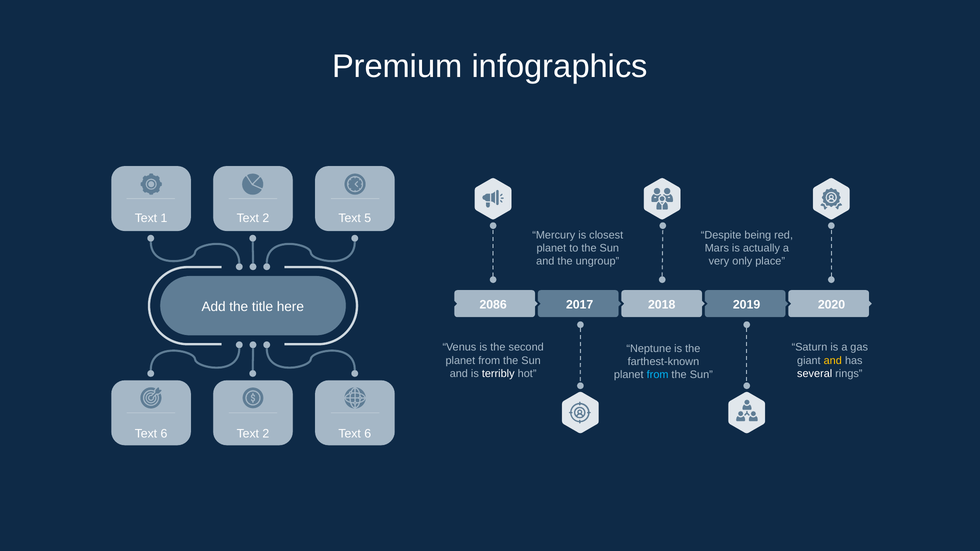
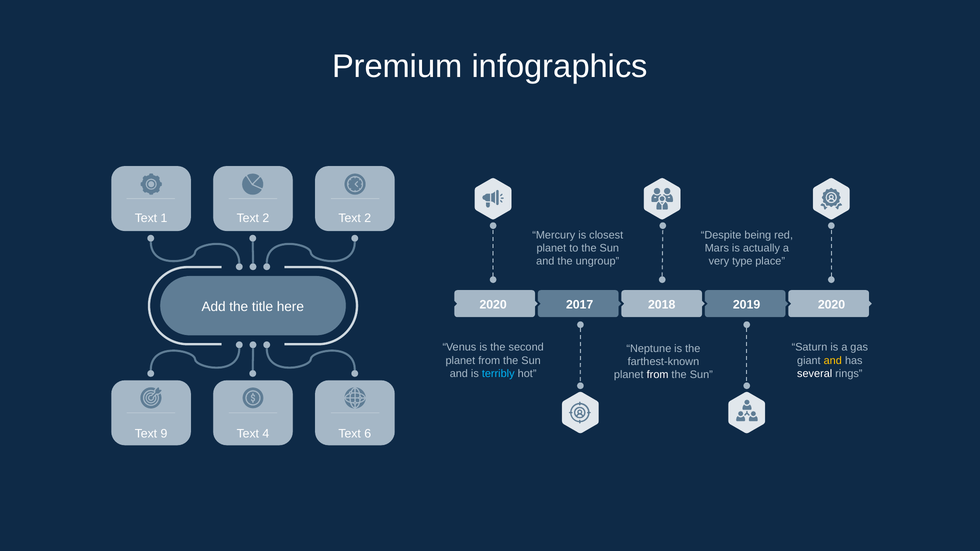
2 Text 5: 5 -> 2
only: only -> type
2086 at (493, 305): 2086 -> 2020
terribly colour: white -> light blue
from at (658, 375) colour: light blue -> white
6 at (164, 434): 6 -> 9
2 at (266, 434): 2 -> 4
